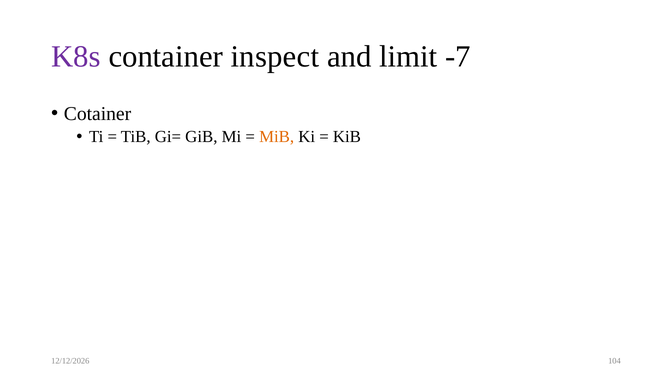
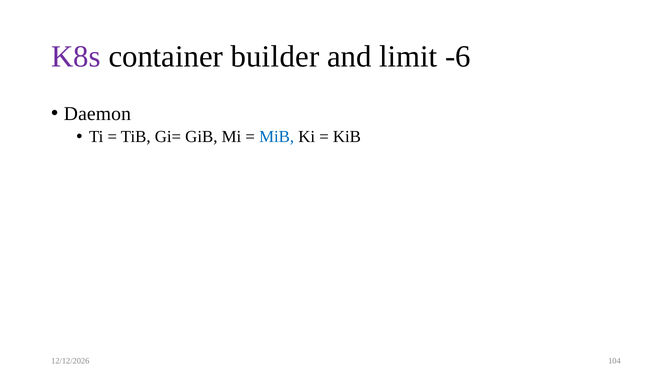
inspect: inspect -> builder
-7: -7 -> -6
Cotainer: Cotainer -> Daemon
MiB colour: orange -> blue
